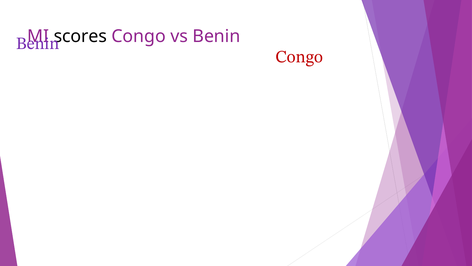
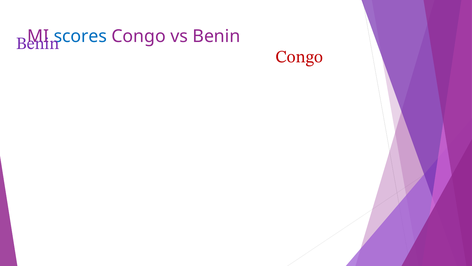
scores colour: black -> blue
